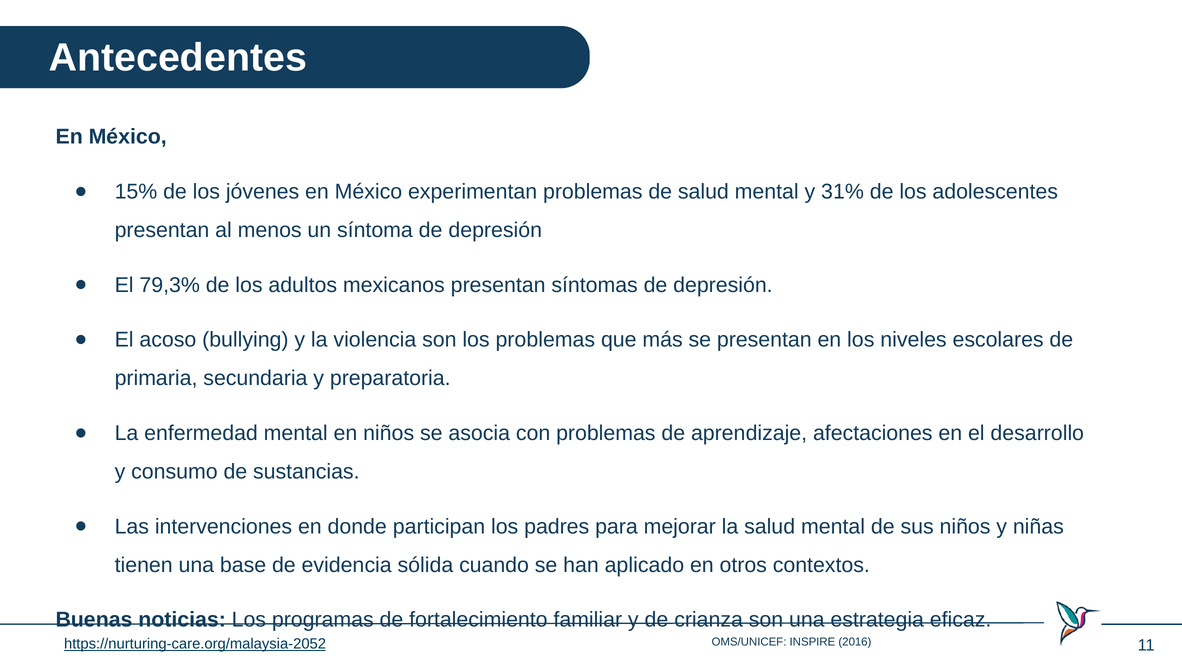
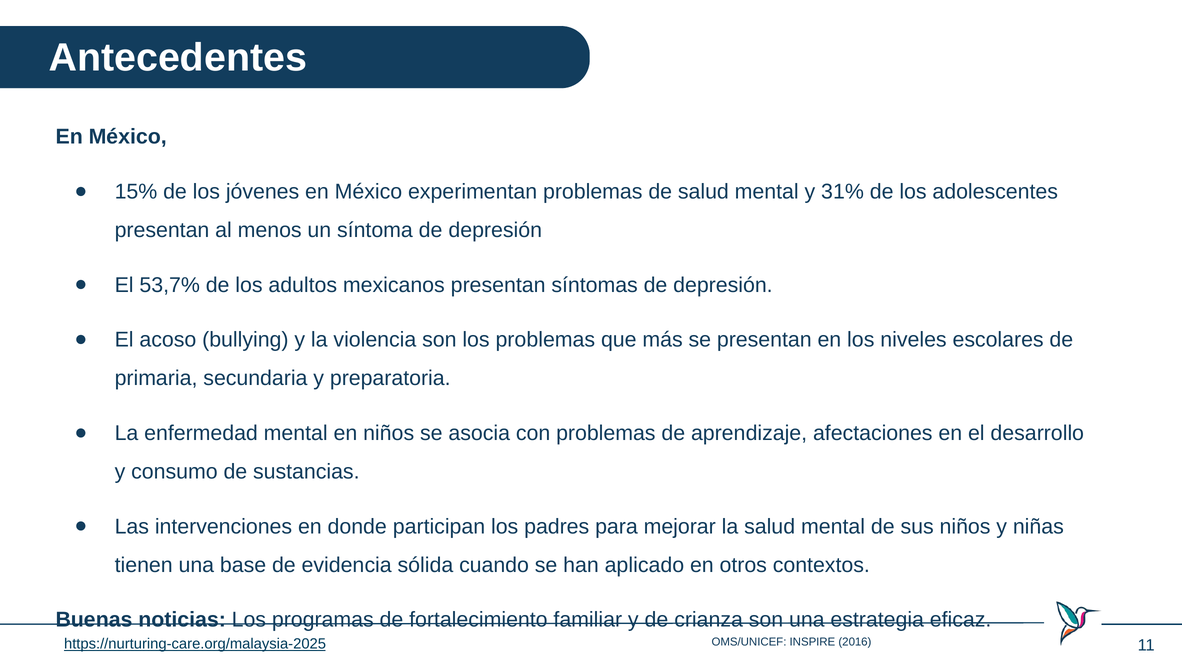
79,3%: 79,3% -> 53,7%
https://nurturing-care.org/malaysia-2052: https://nurturing-care.org/malaysia-2052 -> https://nurturing-care.org/malaysia-2025
